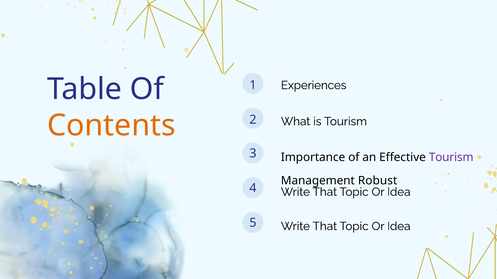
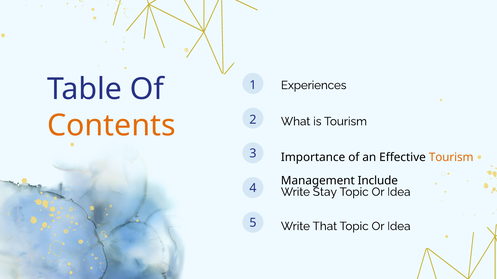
Tourism at (451, 158) colour: purple -> orange
Robust: Robust -> Include
That at (325, 192): That -> Stay
